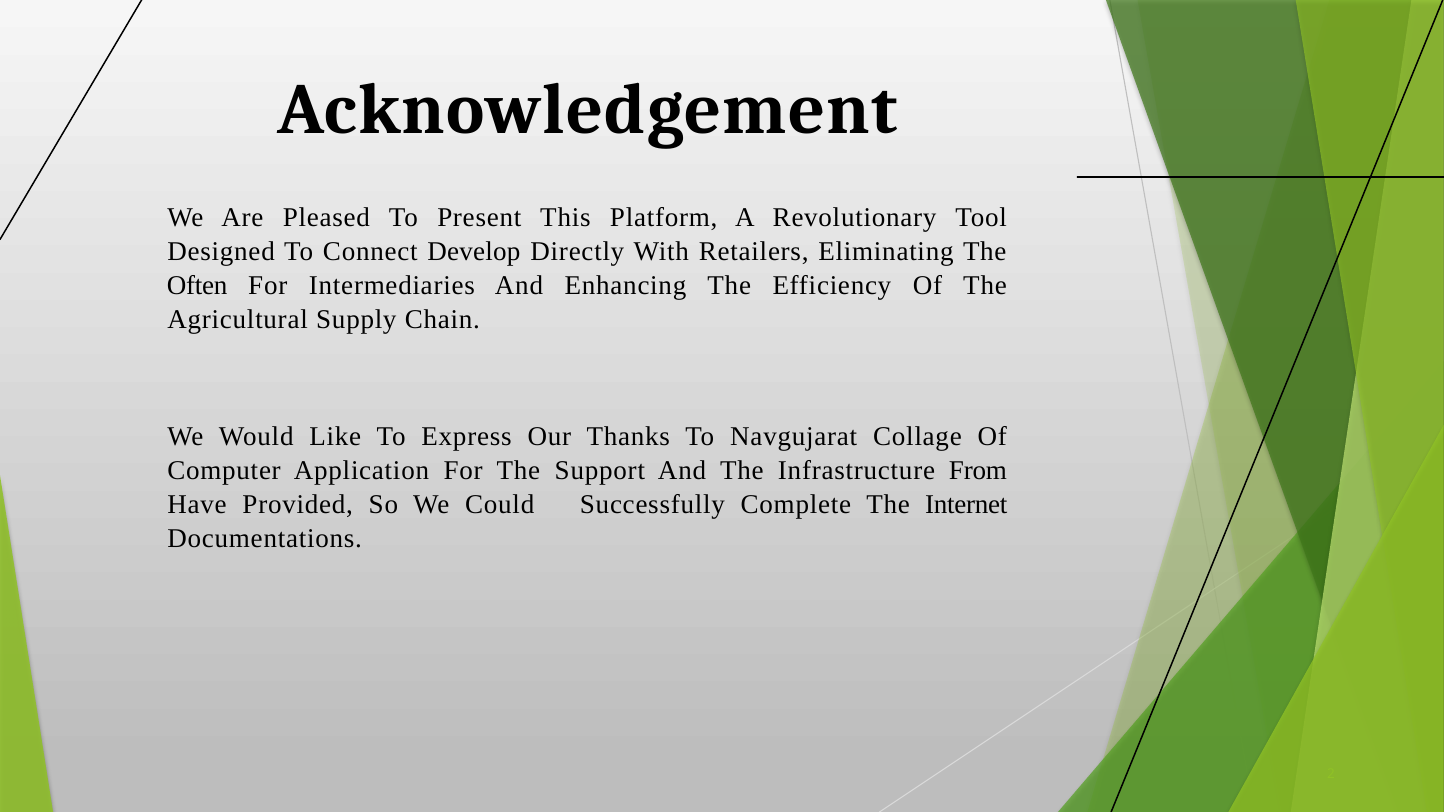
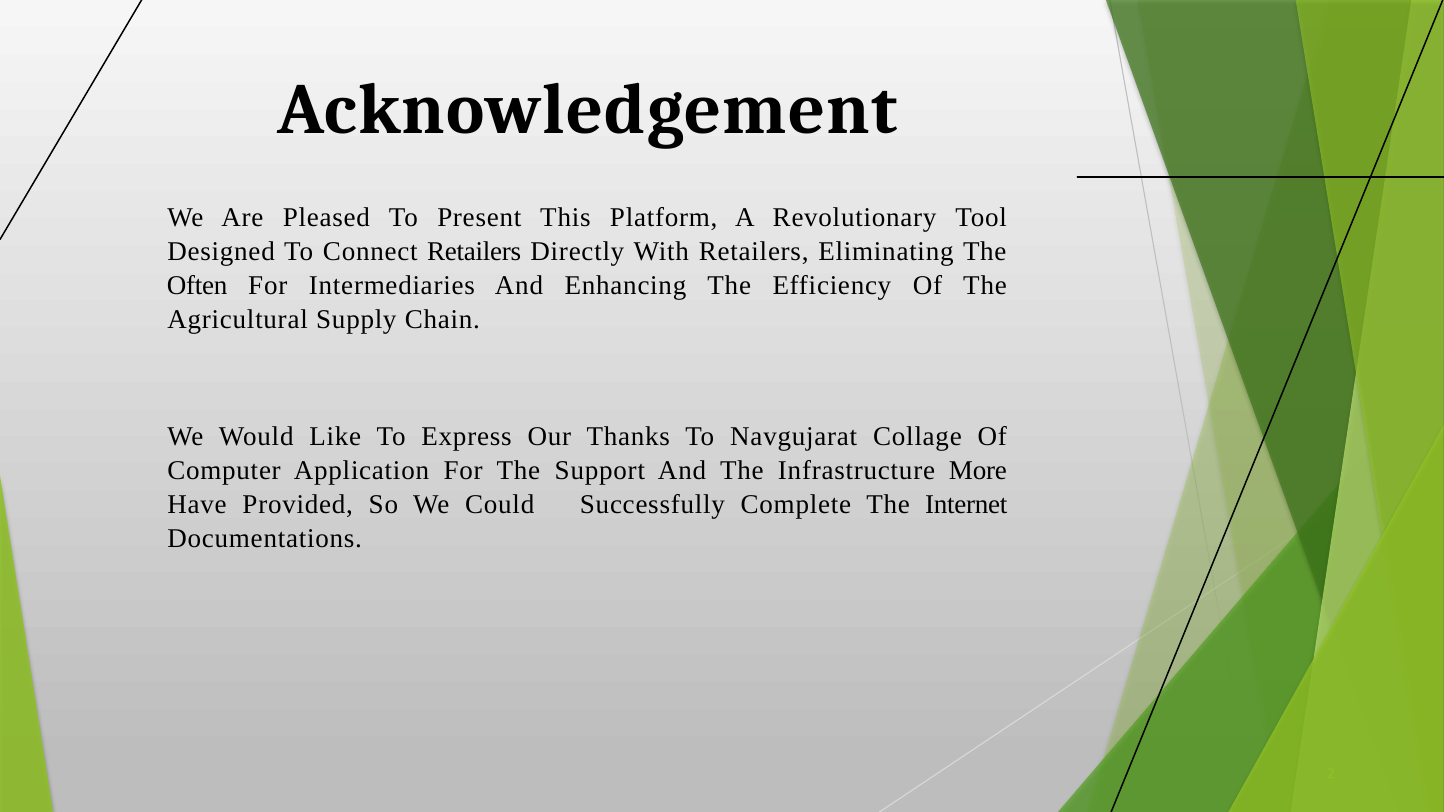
Connect Develop: Develop -> Retailers
From: From -> More
